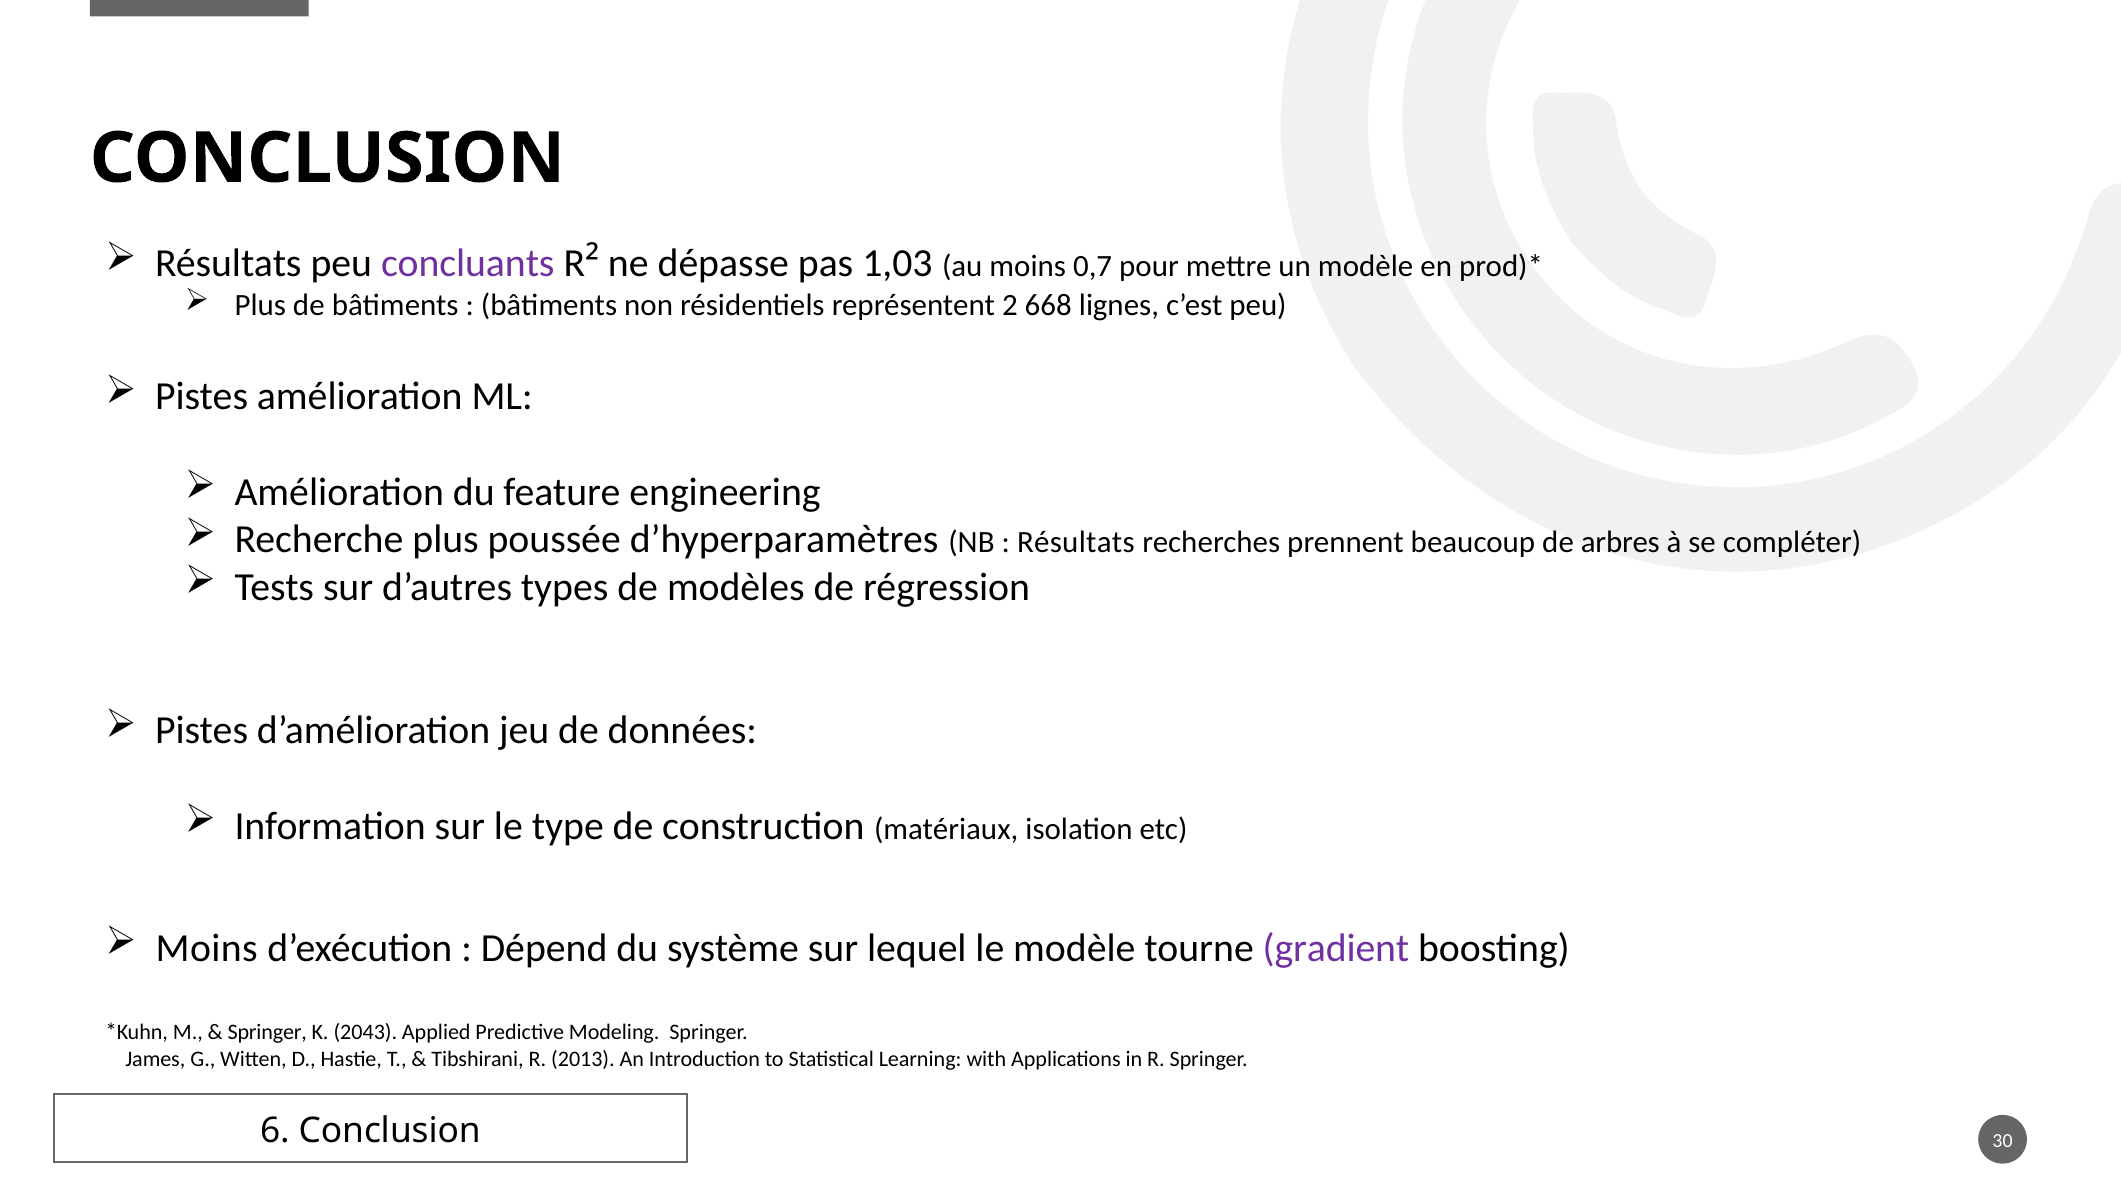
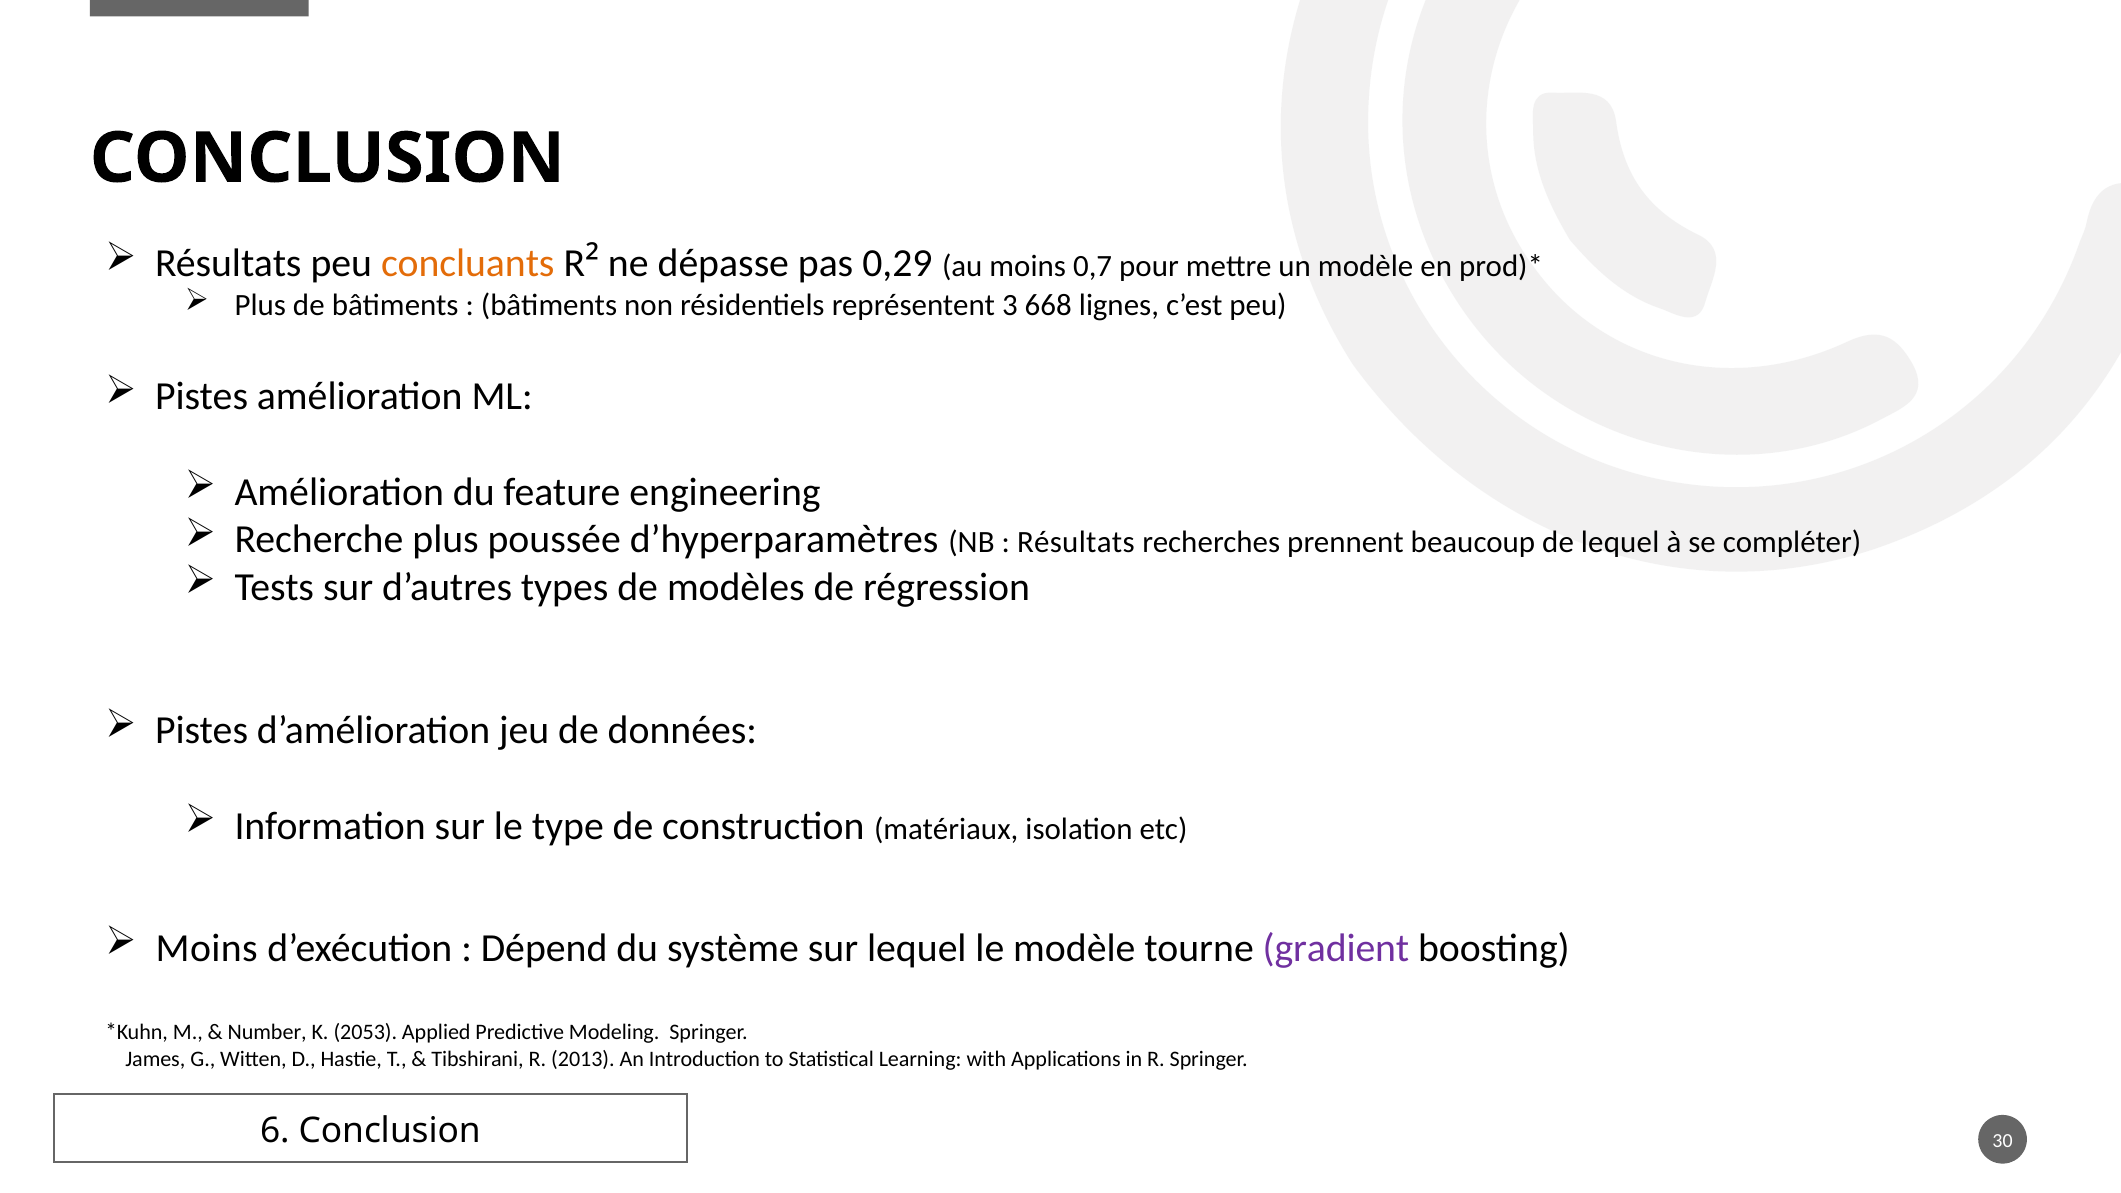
concluants colour: purple -> orange
1,03: 1,03 -> 0,29
2: 2 -> 3
de arbres: arbres -> lequel
Springer at (267, 1033): Springer -> Number
2043: 2043 -> 2053
